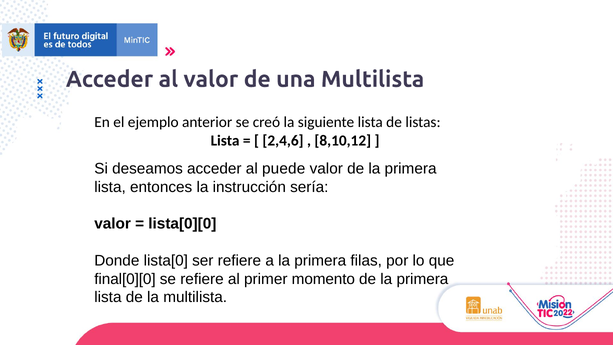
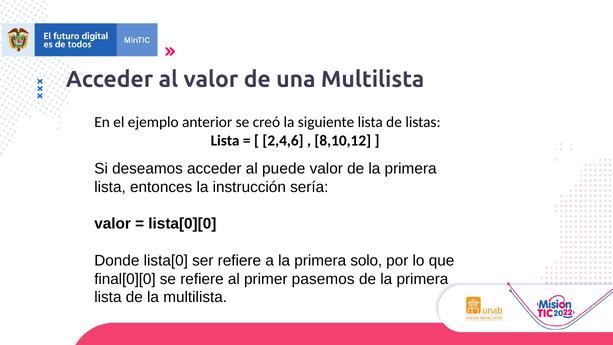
filas: filas -> solo
momento: momento -> pasemos
